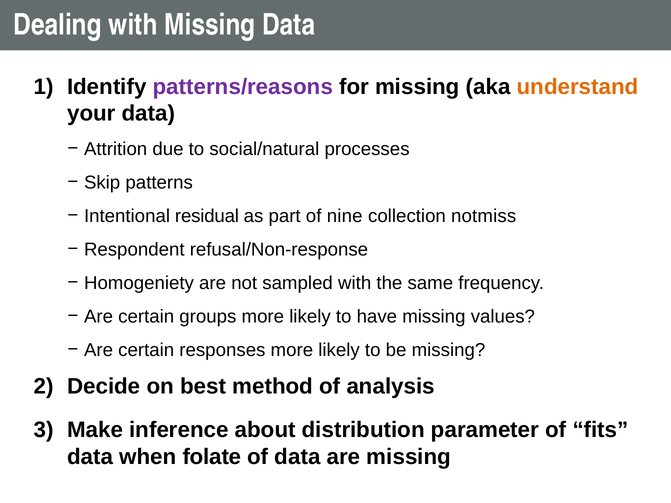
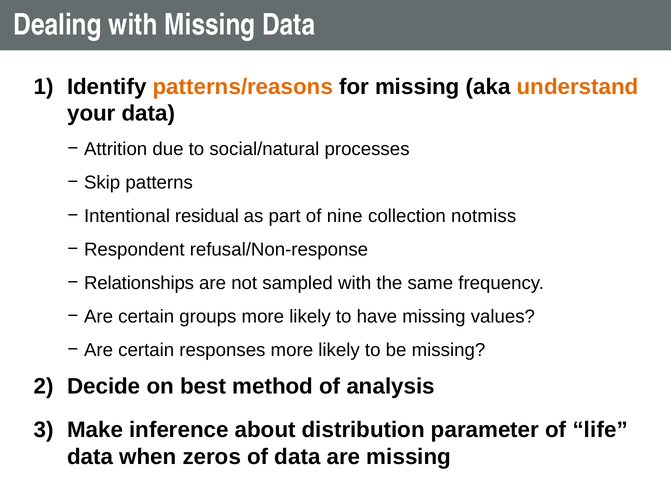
patterns/reasons colour: purple -> orange
Homogeniety: Homogeniety -> Relationships
fits: fits -> life
folate: folate -> zeros
